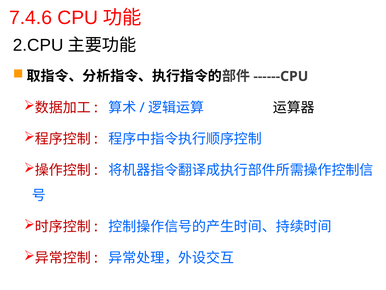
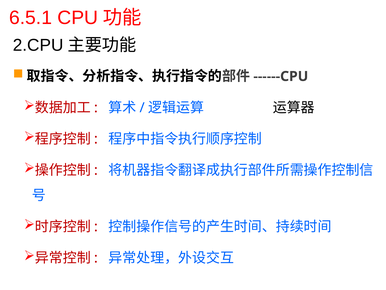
7.4.6: 7.4.6 -> 6.5.1
